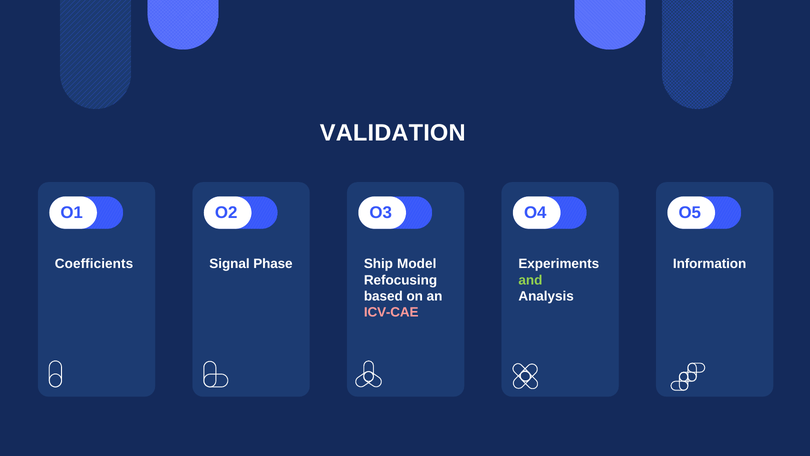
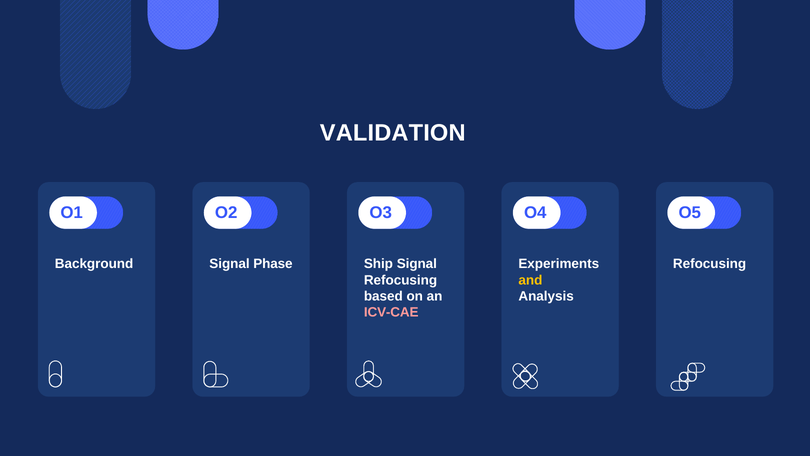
Coefficients: Coefficients -> Background
Ship Model: Model -> Signal
Information at (710, 264): Information -> Refocusing
and colour: light green -> yellow
